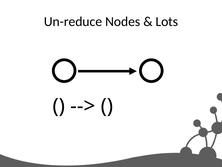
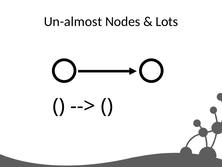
Un-reduce: Un-reduce -> Un-almost
